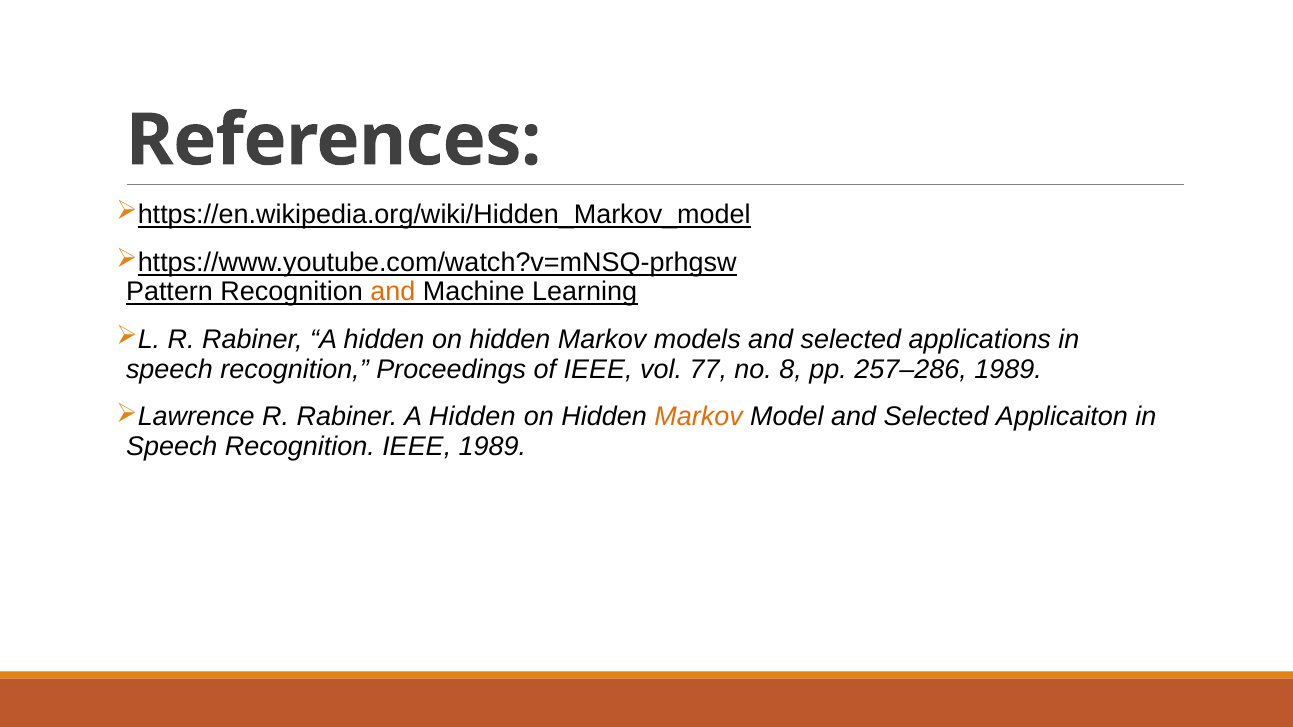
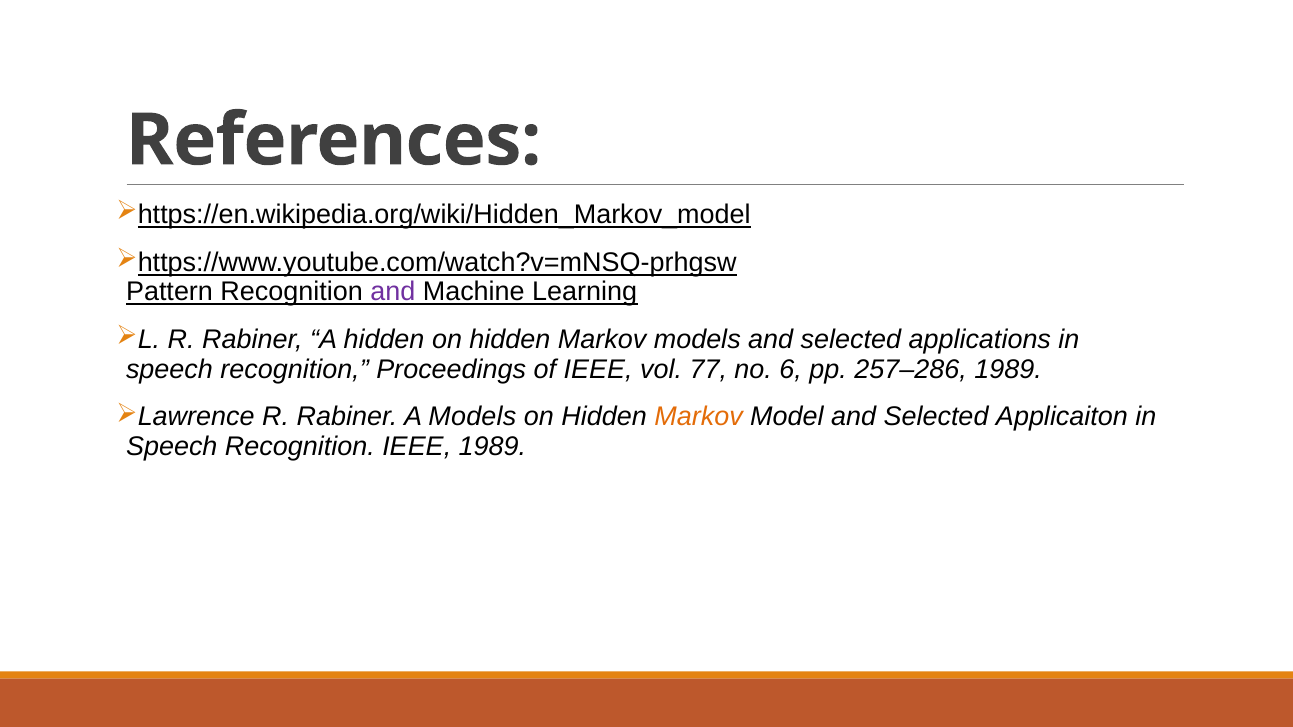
and at (393, 292) colour: orange -> purple
8: 8 -> 6
Hidden at (472, 417): Hidden -> Models
